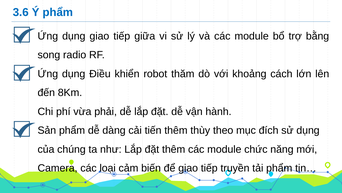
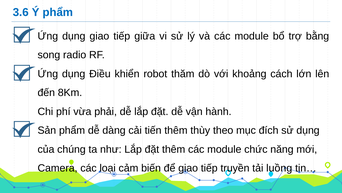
tải phẩm: phẩm -> luồng
